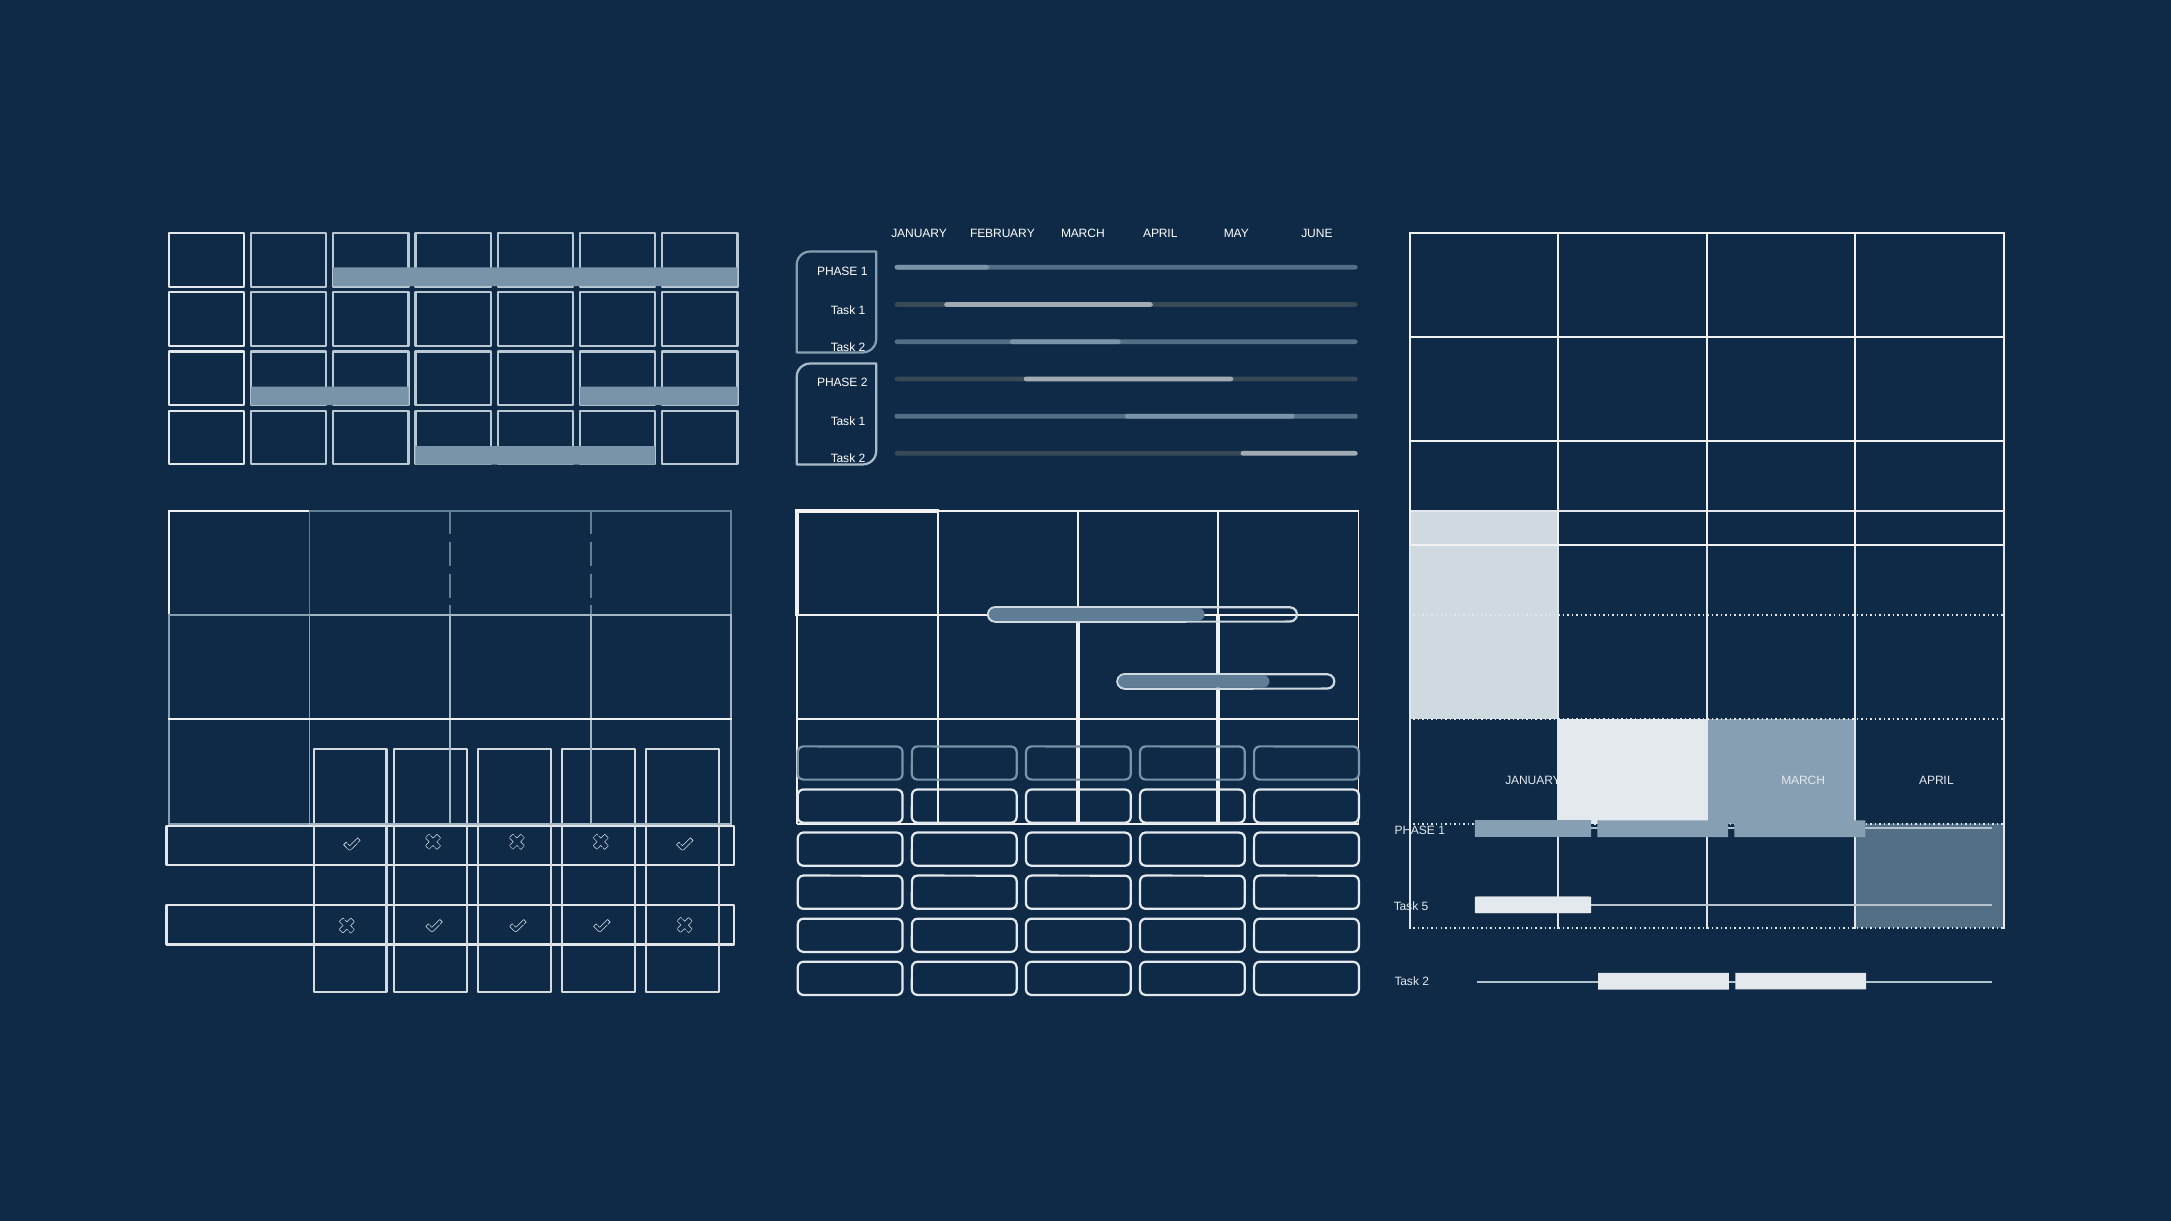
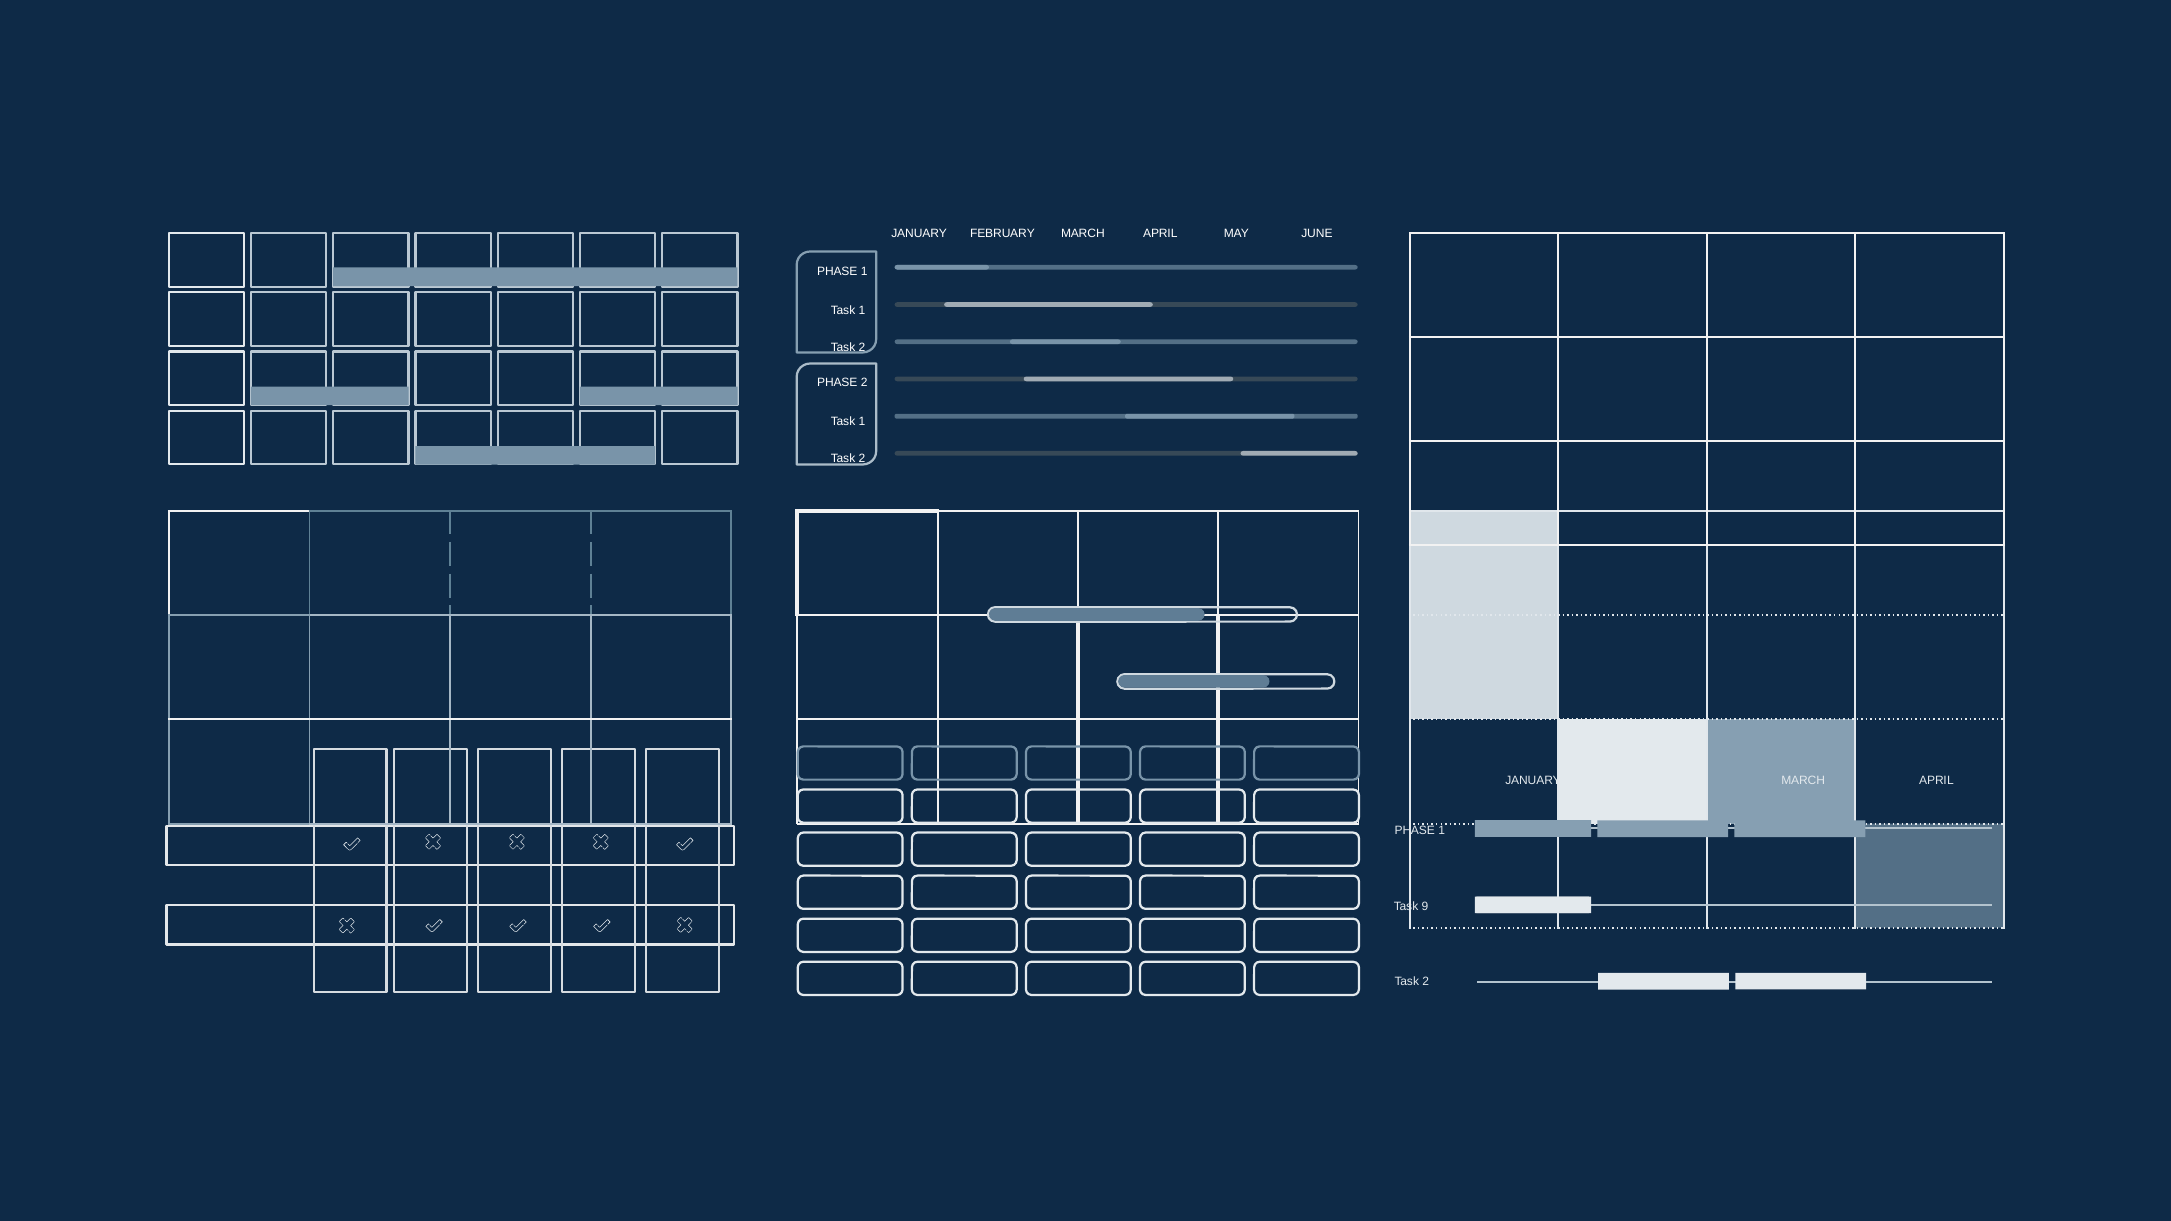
5: 5 -> 9
